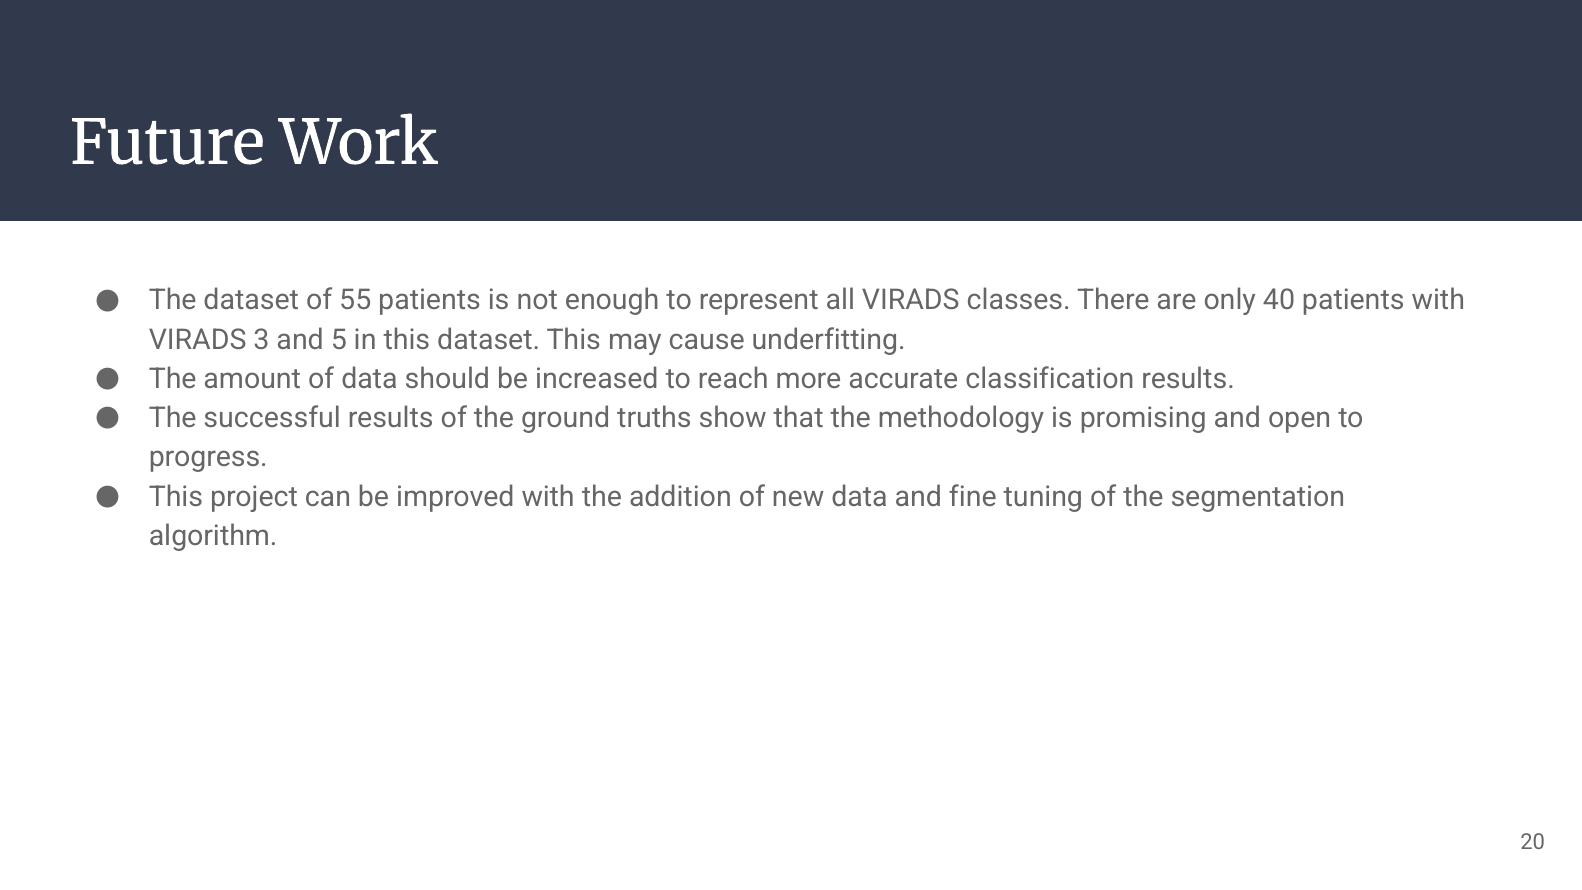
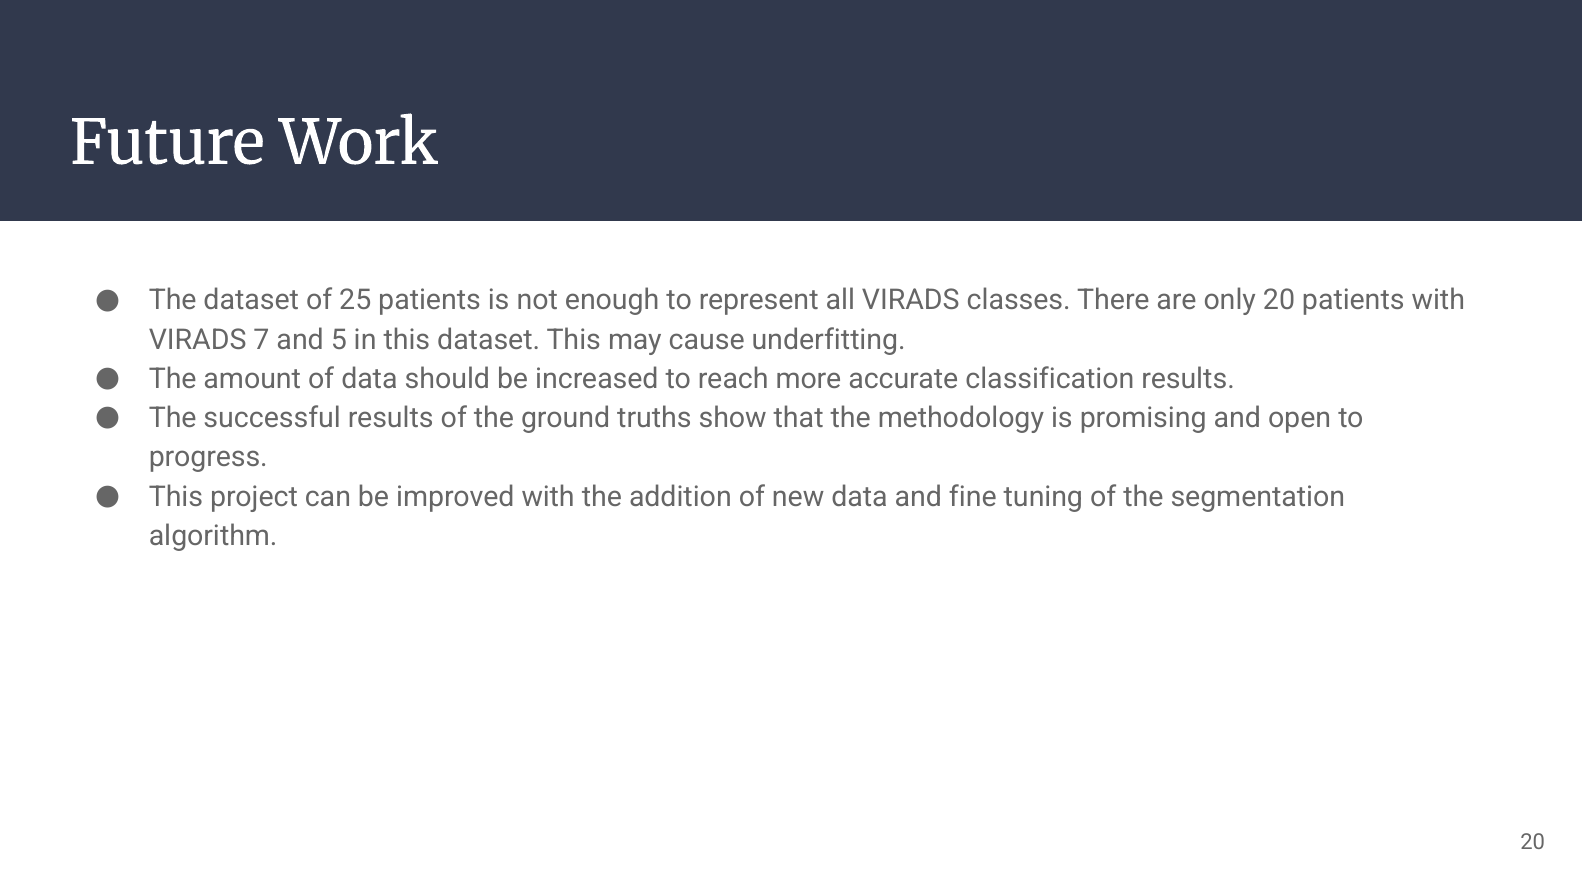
55: 55 -> 25
only 40: 40 -> 20
3: 3 -> 7
